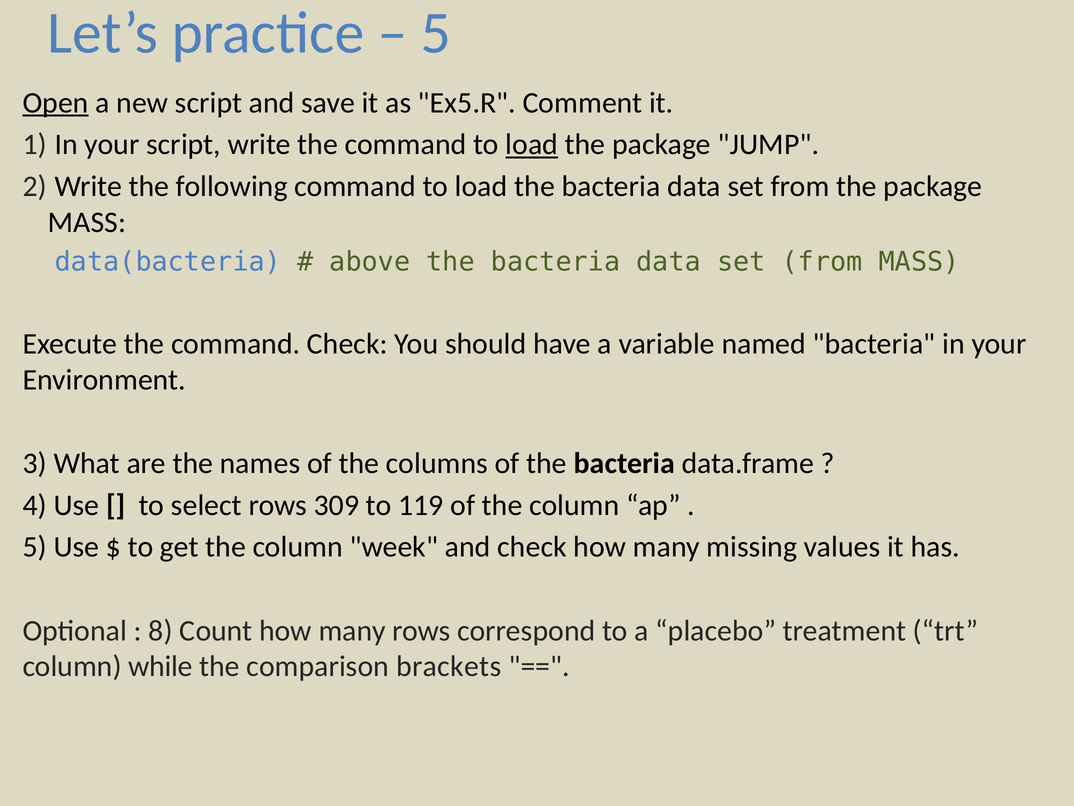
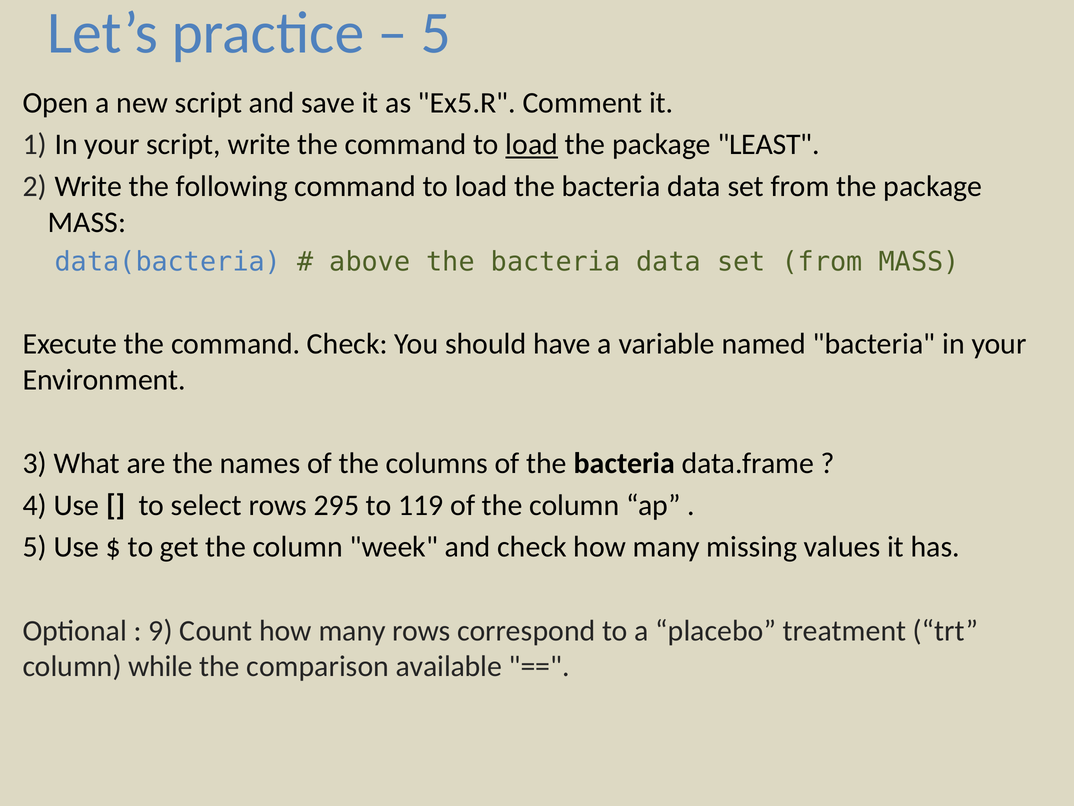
Open underline: present -> none
JUMP: JUMP -> LEAST
309: 309 -> 295
8: 8 -> 9
brackets: brackets -> available
